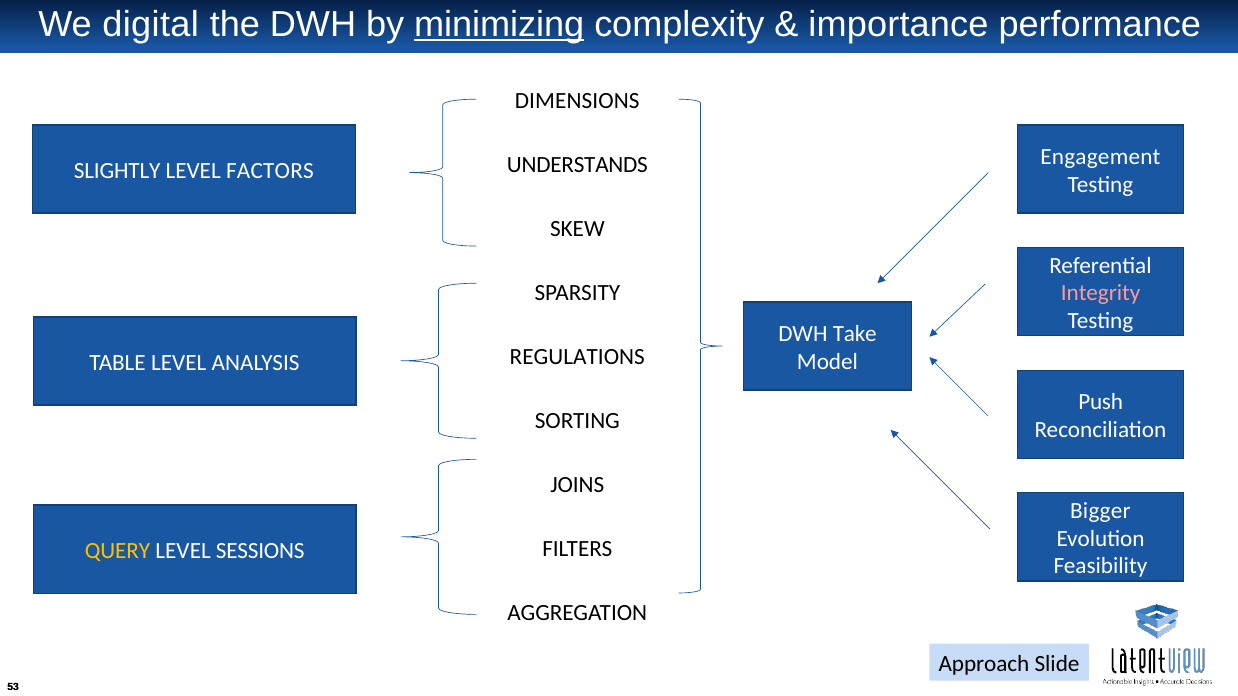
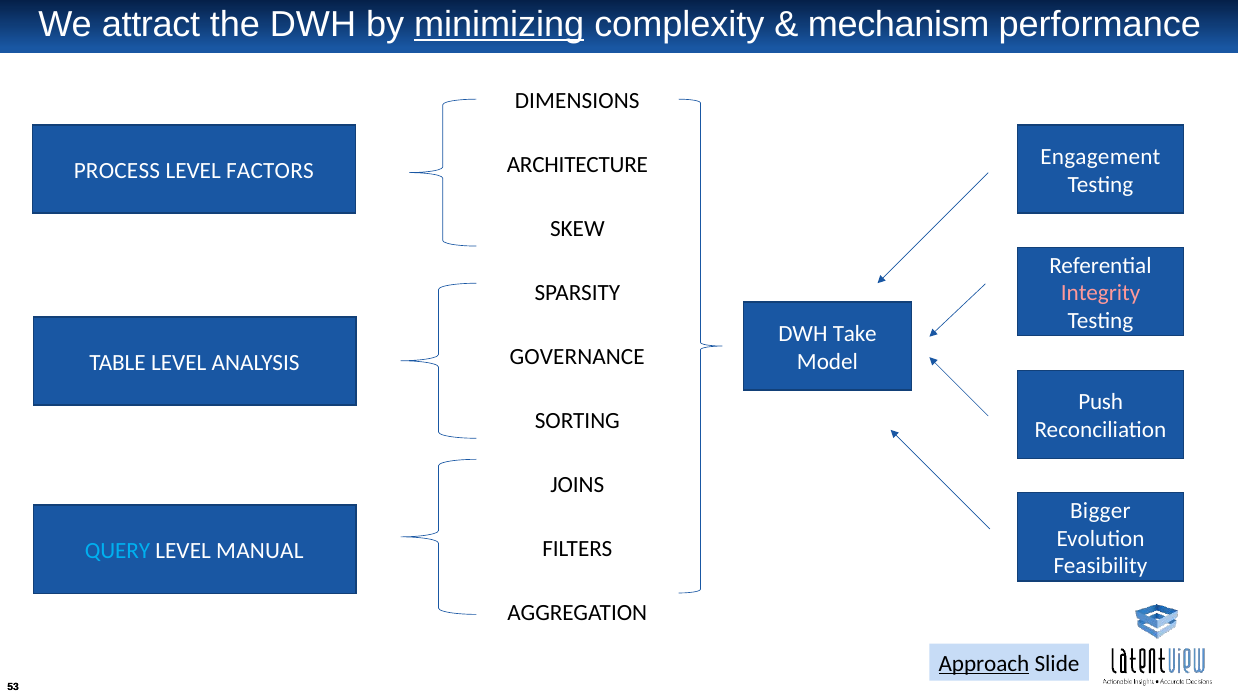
digital: digital -> attract
importance: importance -> mechanism
UNDERSTANDS: UNDERSTANDS -> ARCHITECTURE
SLIGHTLY: SLIGHTLY -> PROCESS
REGULATIONS: REGULATIONS -> GOVERNANCE
QUERY colour: yellow -> light blue
SESSIONS: SESSIONS -> MANUAL
Approach underline: none -> present
